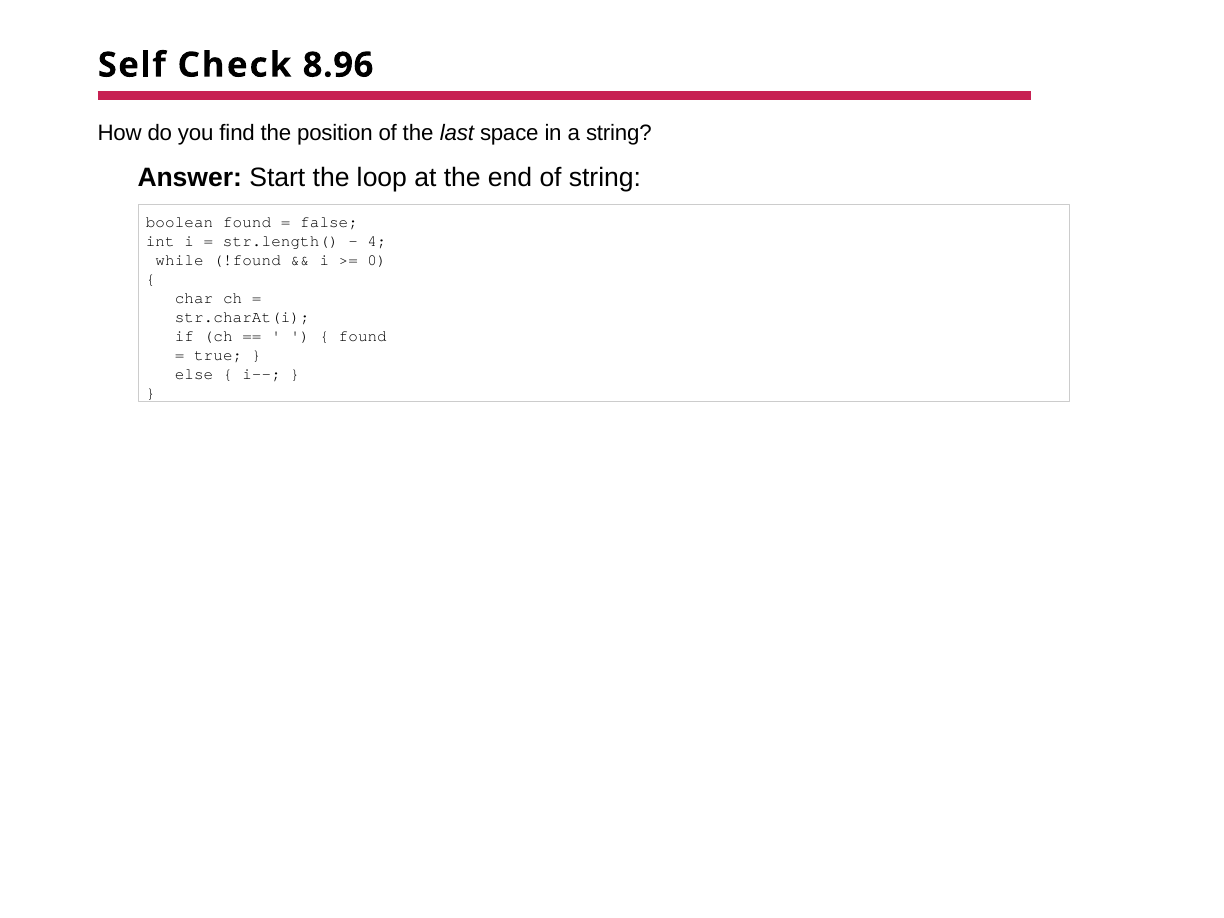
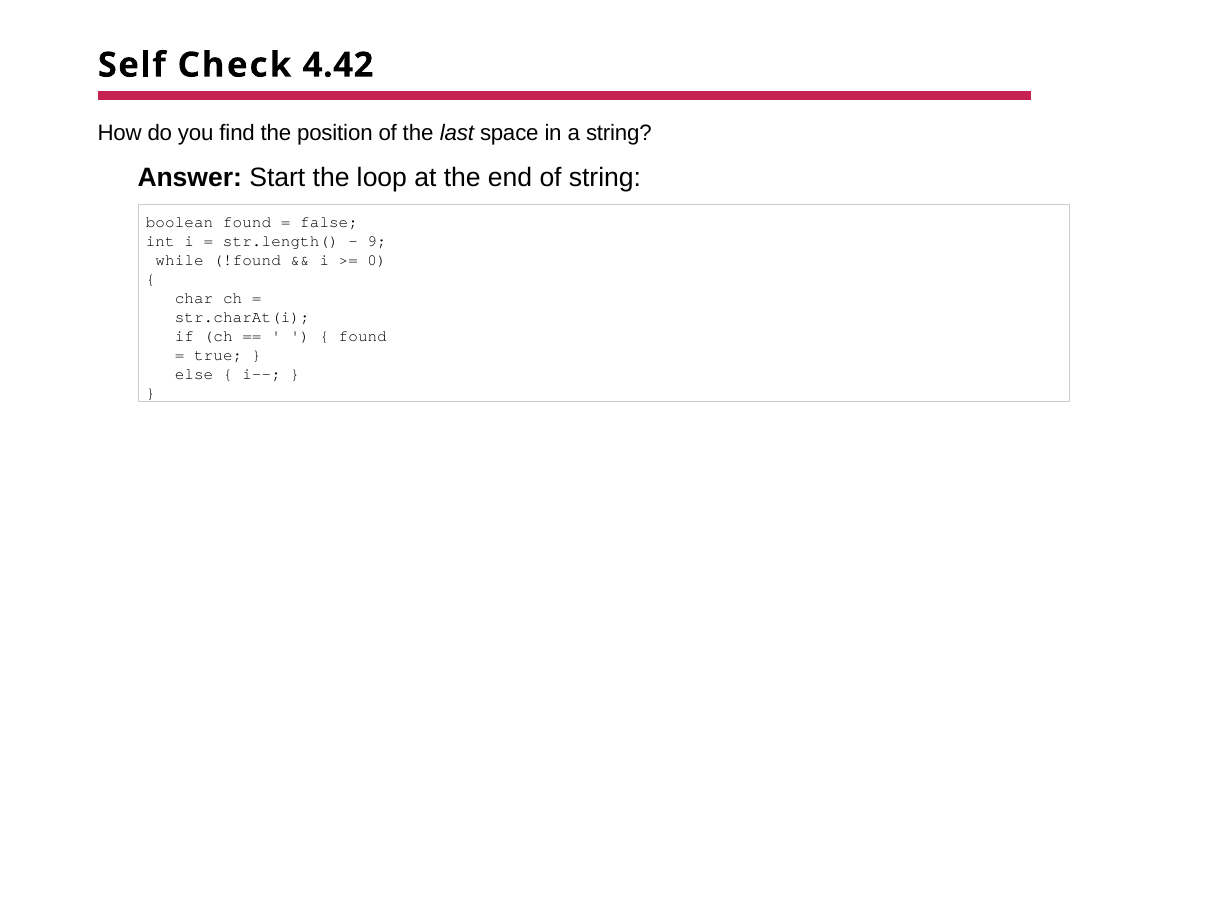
8.96: 8.96 -> 4.42
4: 4 -> 9
